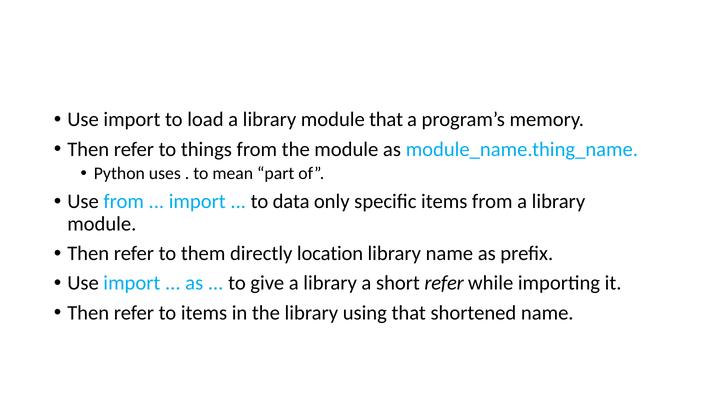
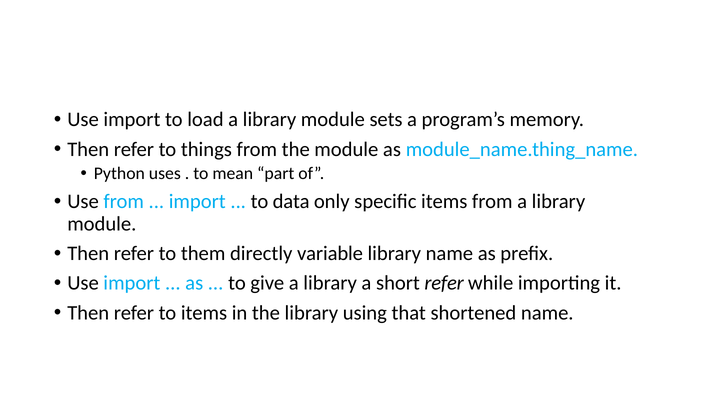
module that: that -> sets
location: location -> variable
